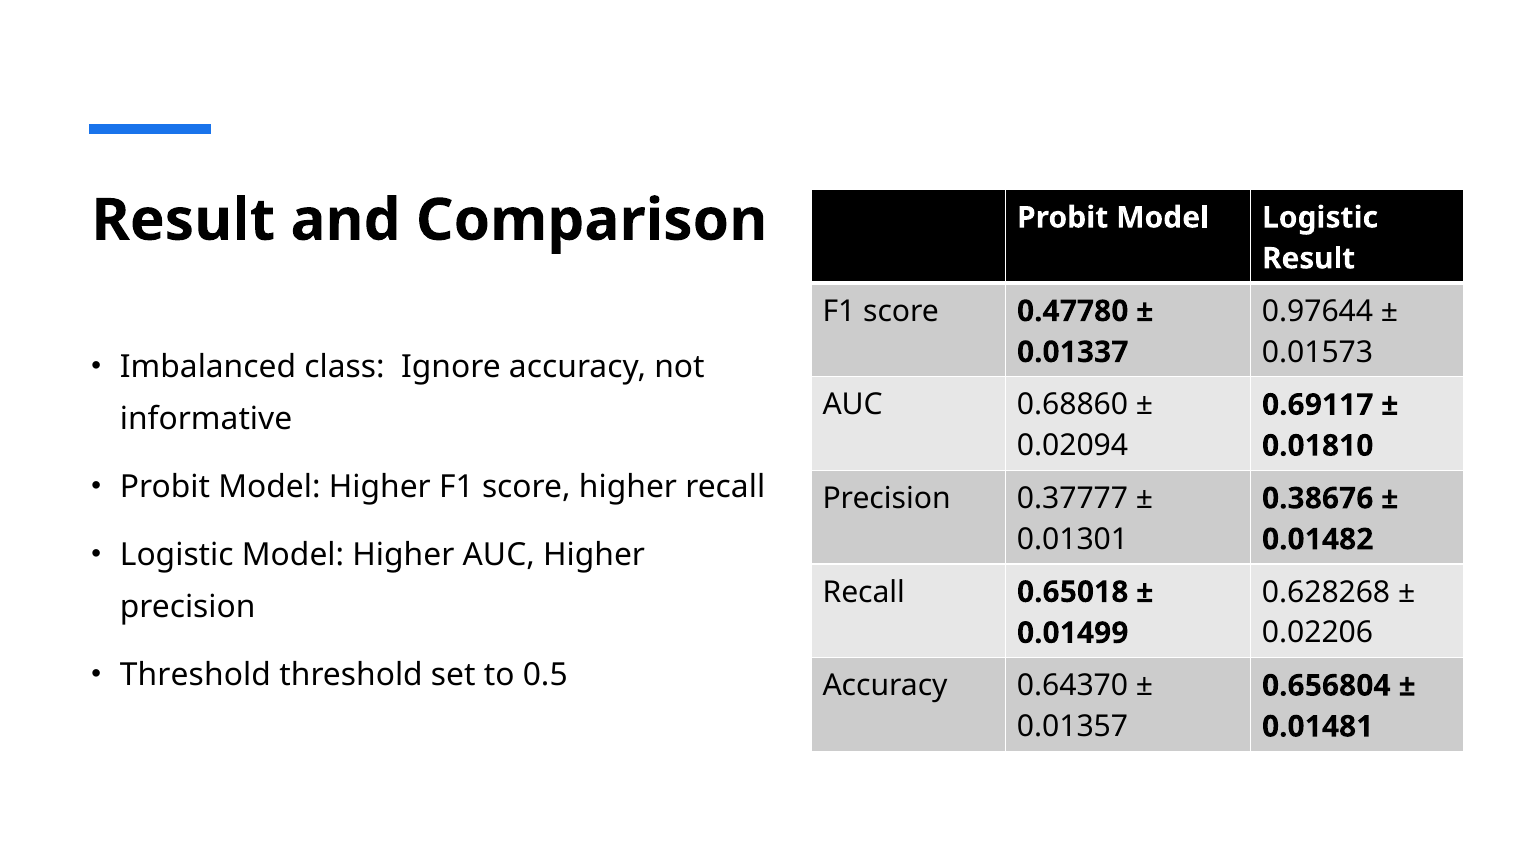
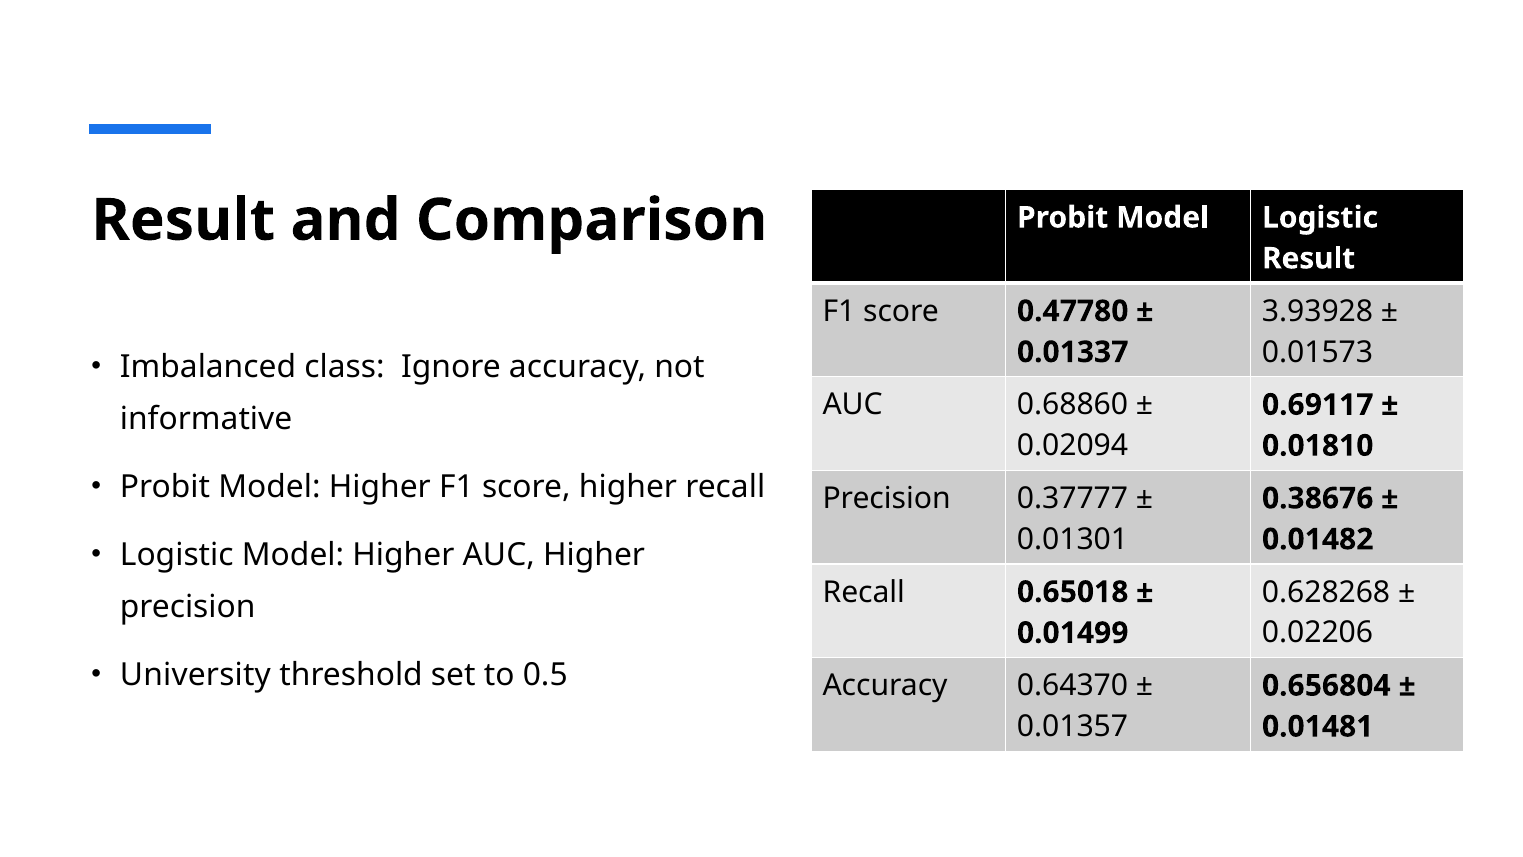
0.97644: 0.97644 -> 3.93928
Threshold at (195, 675): Threshold -> University
